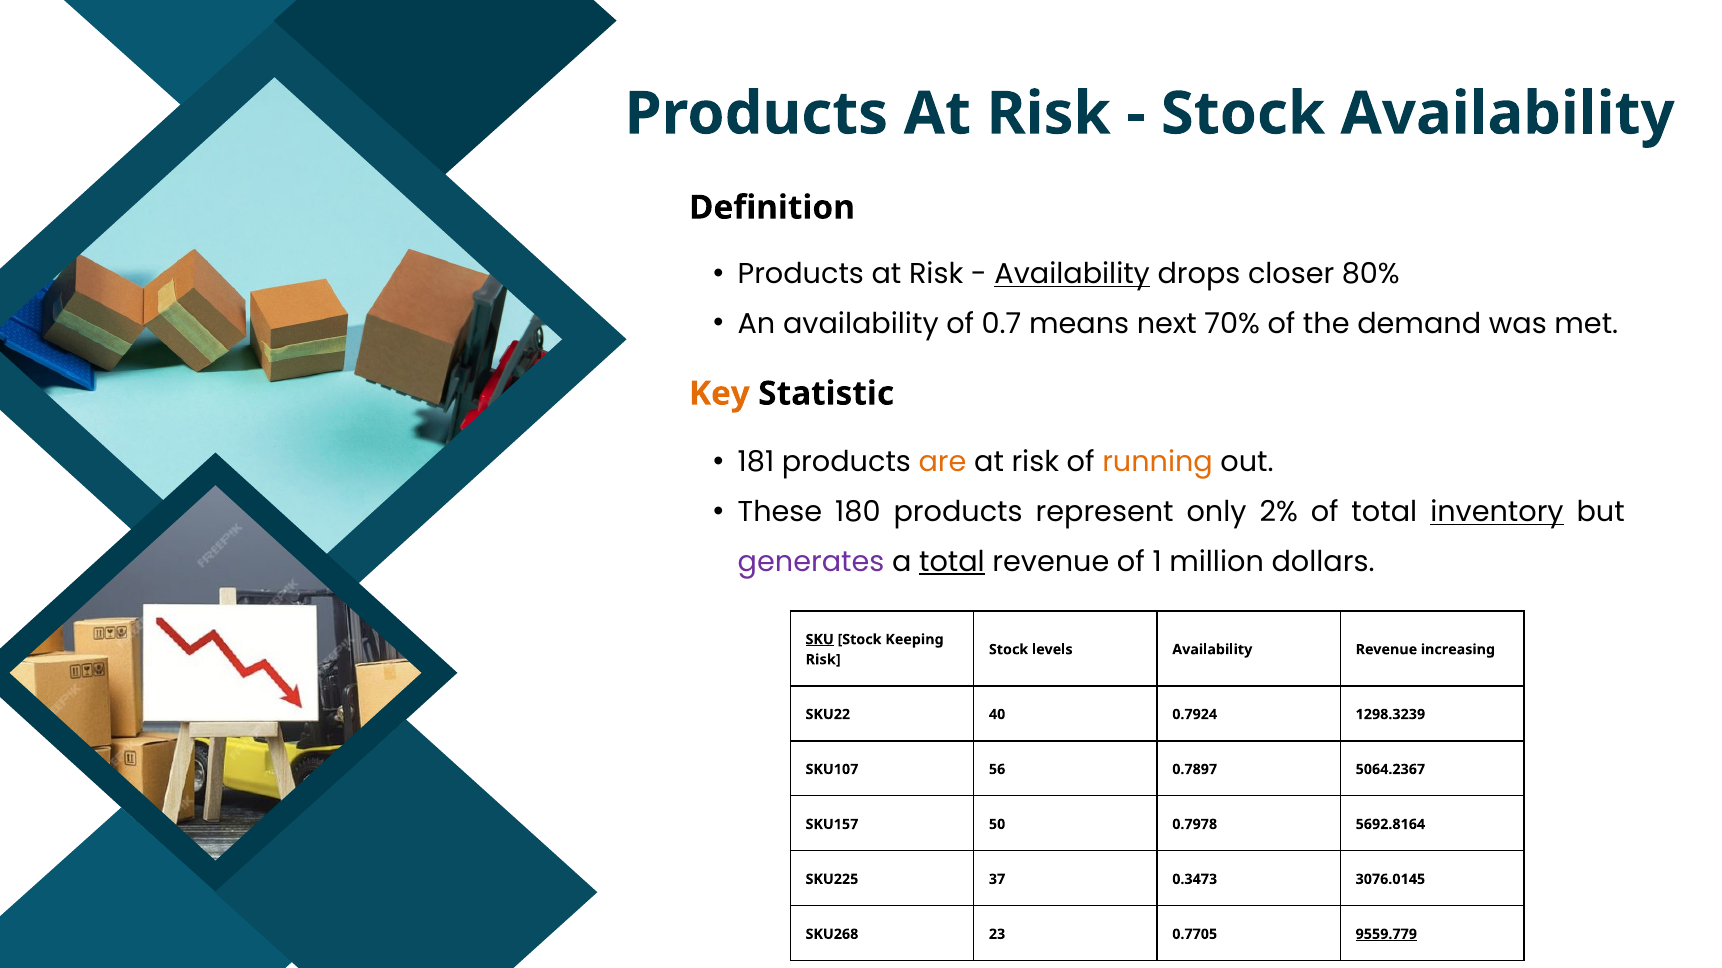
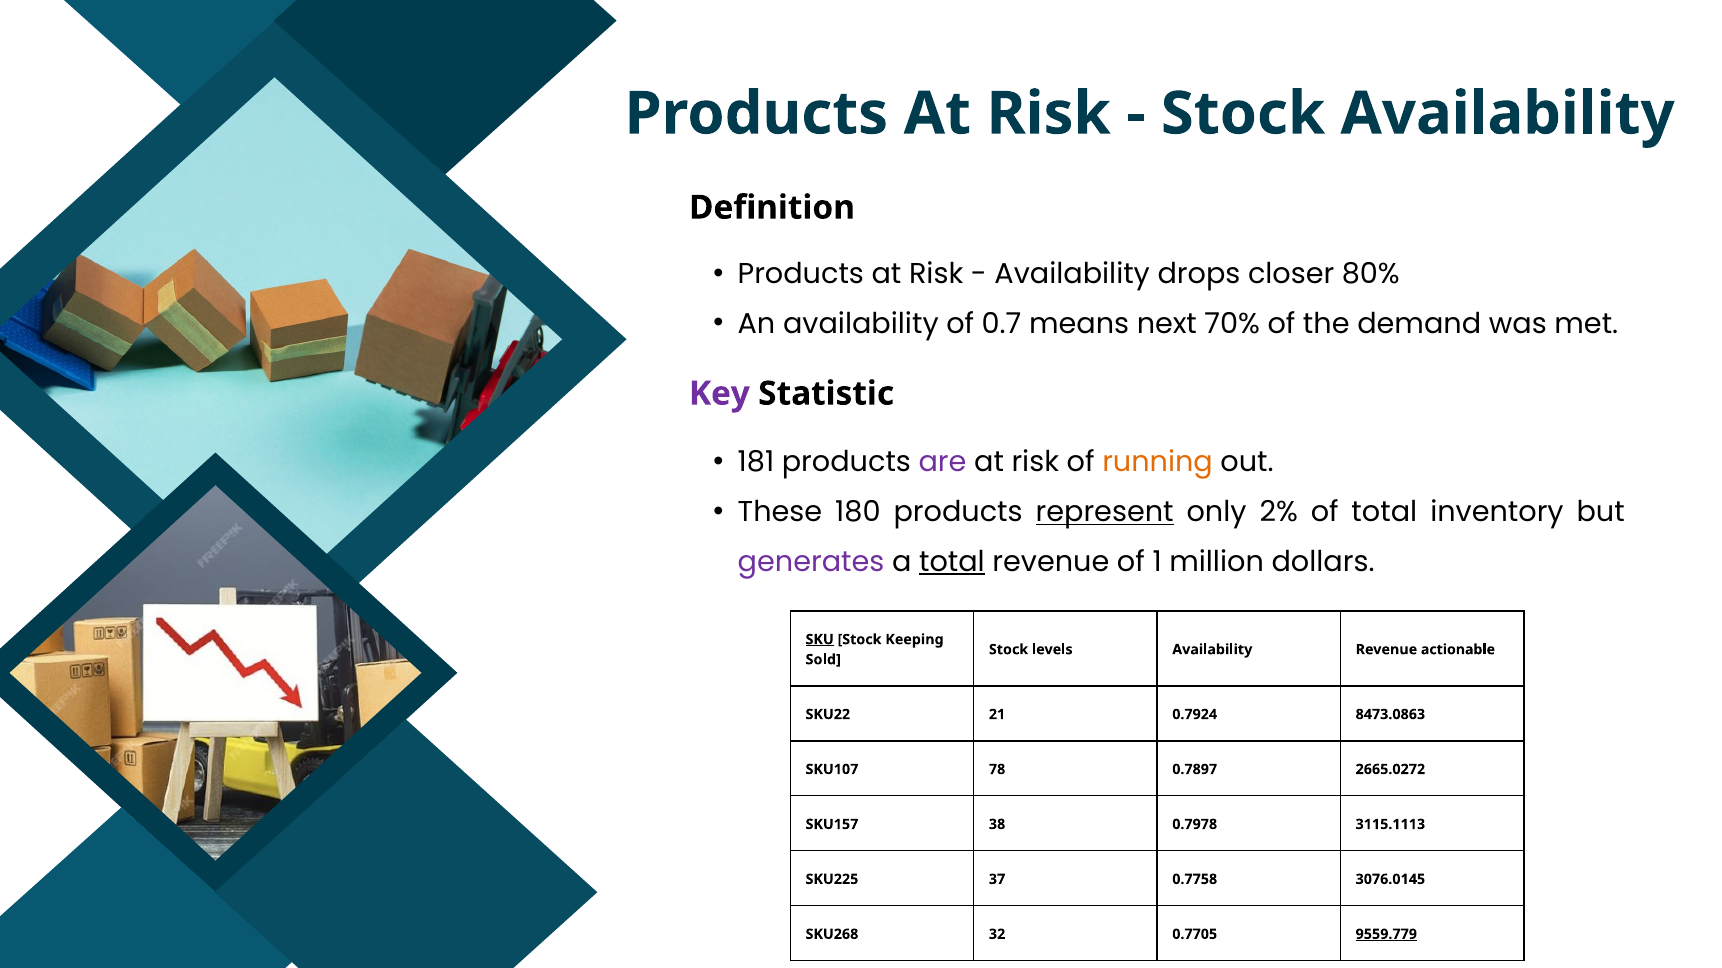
Availability at (1072, 274) underline: present -> none
Key colour: orange -> purple
are colour: orange -> purple
represent underline: none -> present
inventory underline: present -> none
increasing: increasing -> actionable
Risk at (823, 660): Risk -> Sold
40: 40 -> 21
1298.3239: 1298.3239 -> 8473.0863
56: 56 -> 78
5064.2367: 5064.2367 -> 2665.0272
50: 50 -> 38
5692.8164: 5692.8164 -> 3115.1113
0.3473: 0.3473 -> 0.7758
23: 23 -> 32
